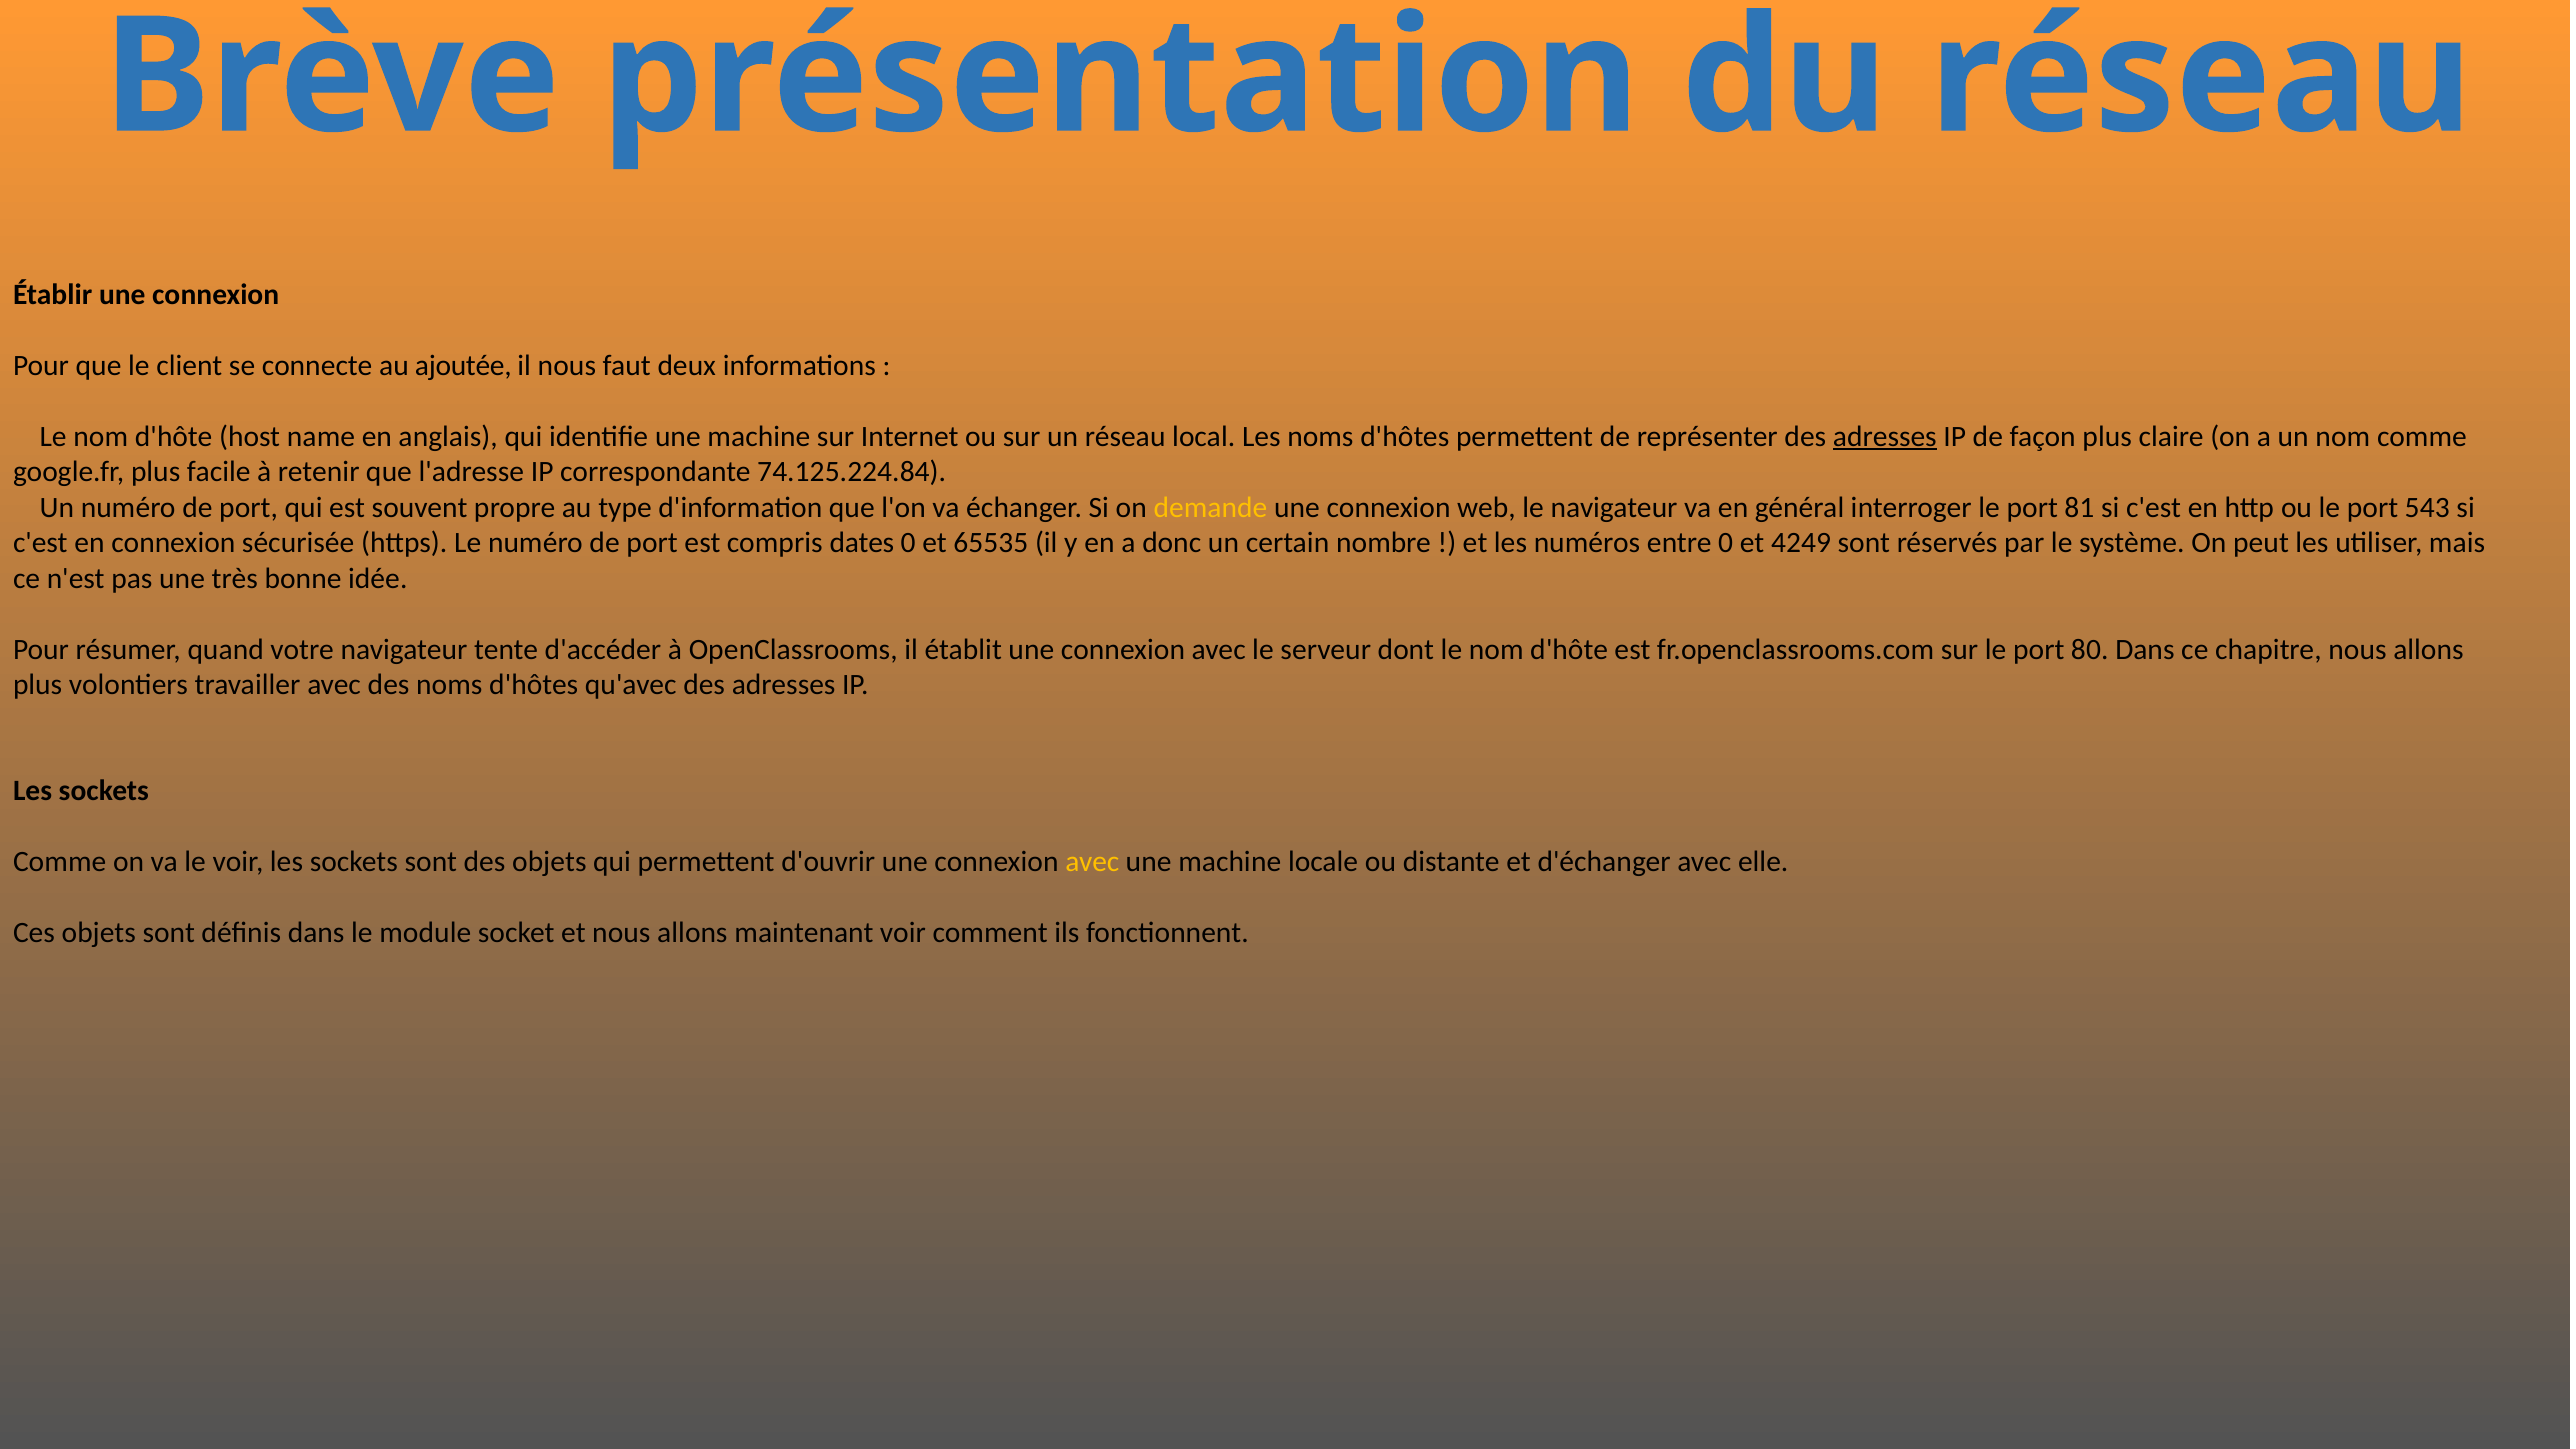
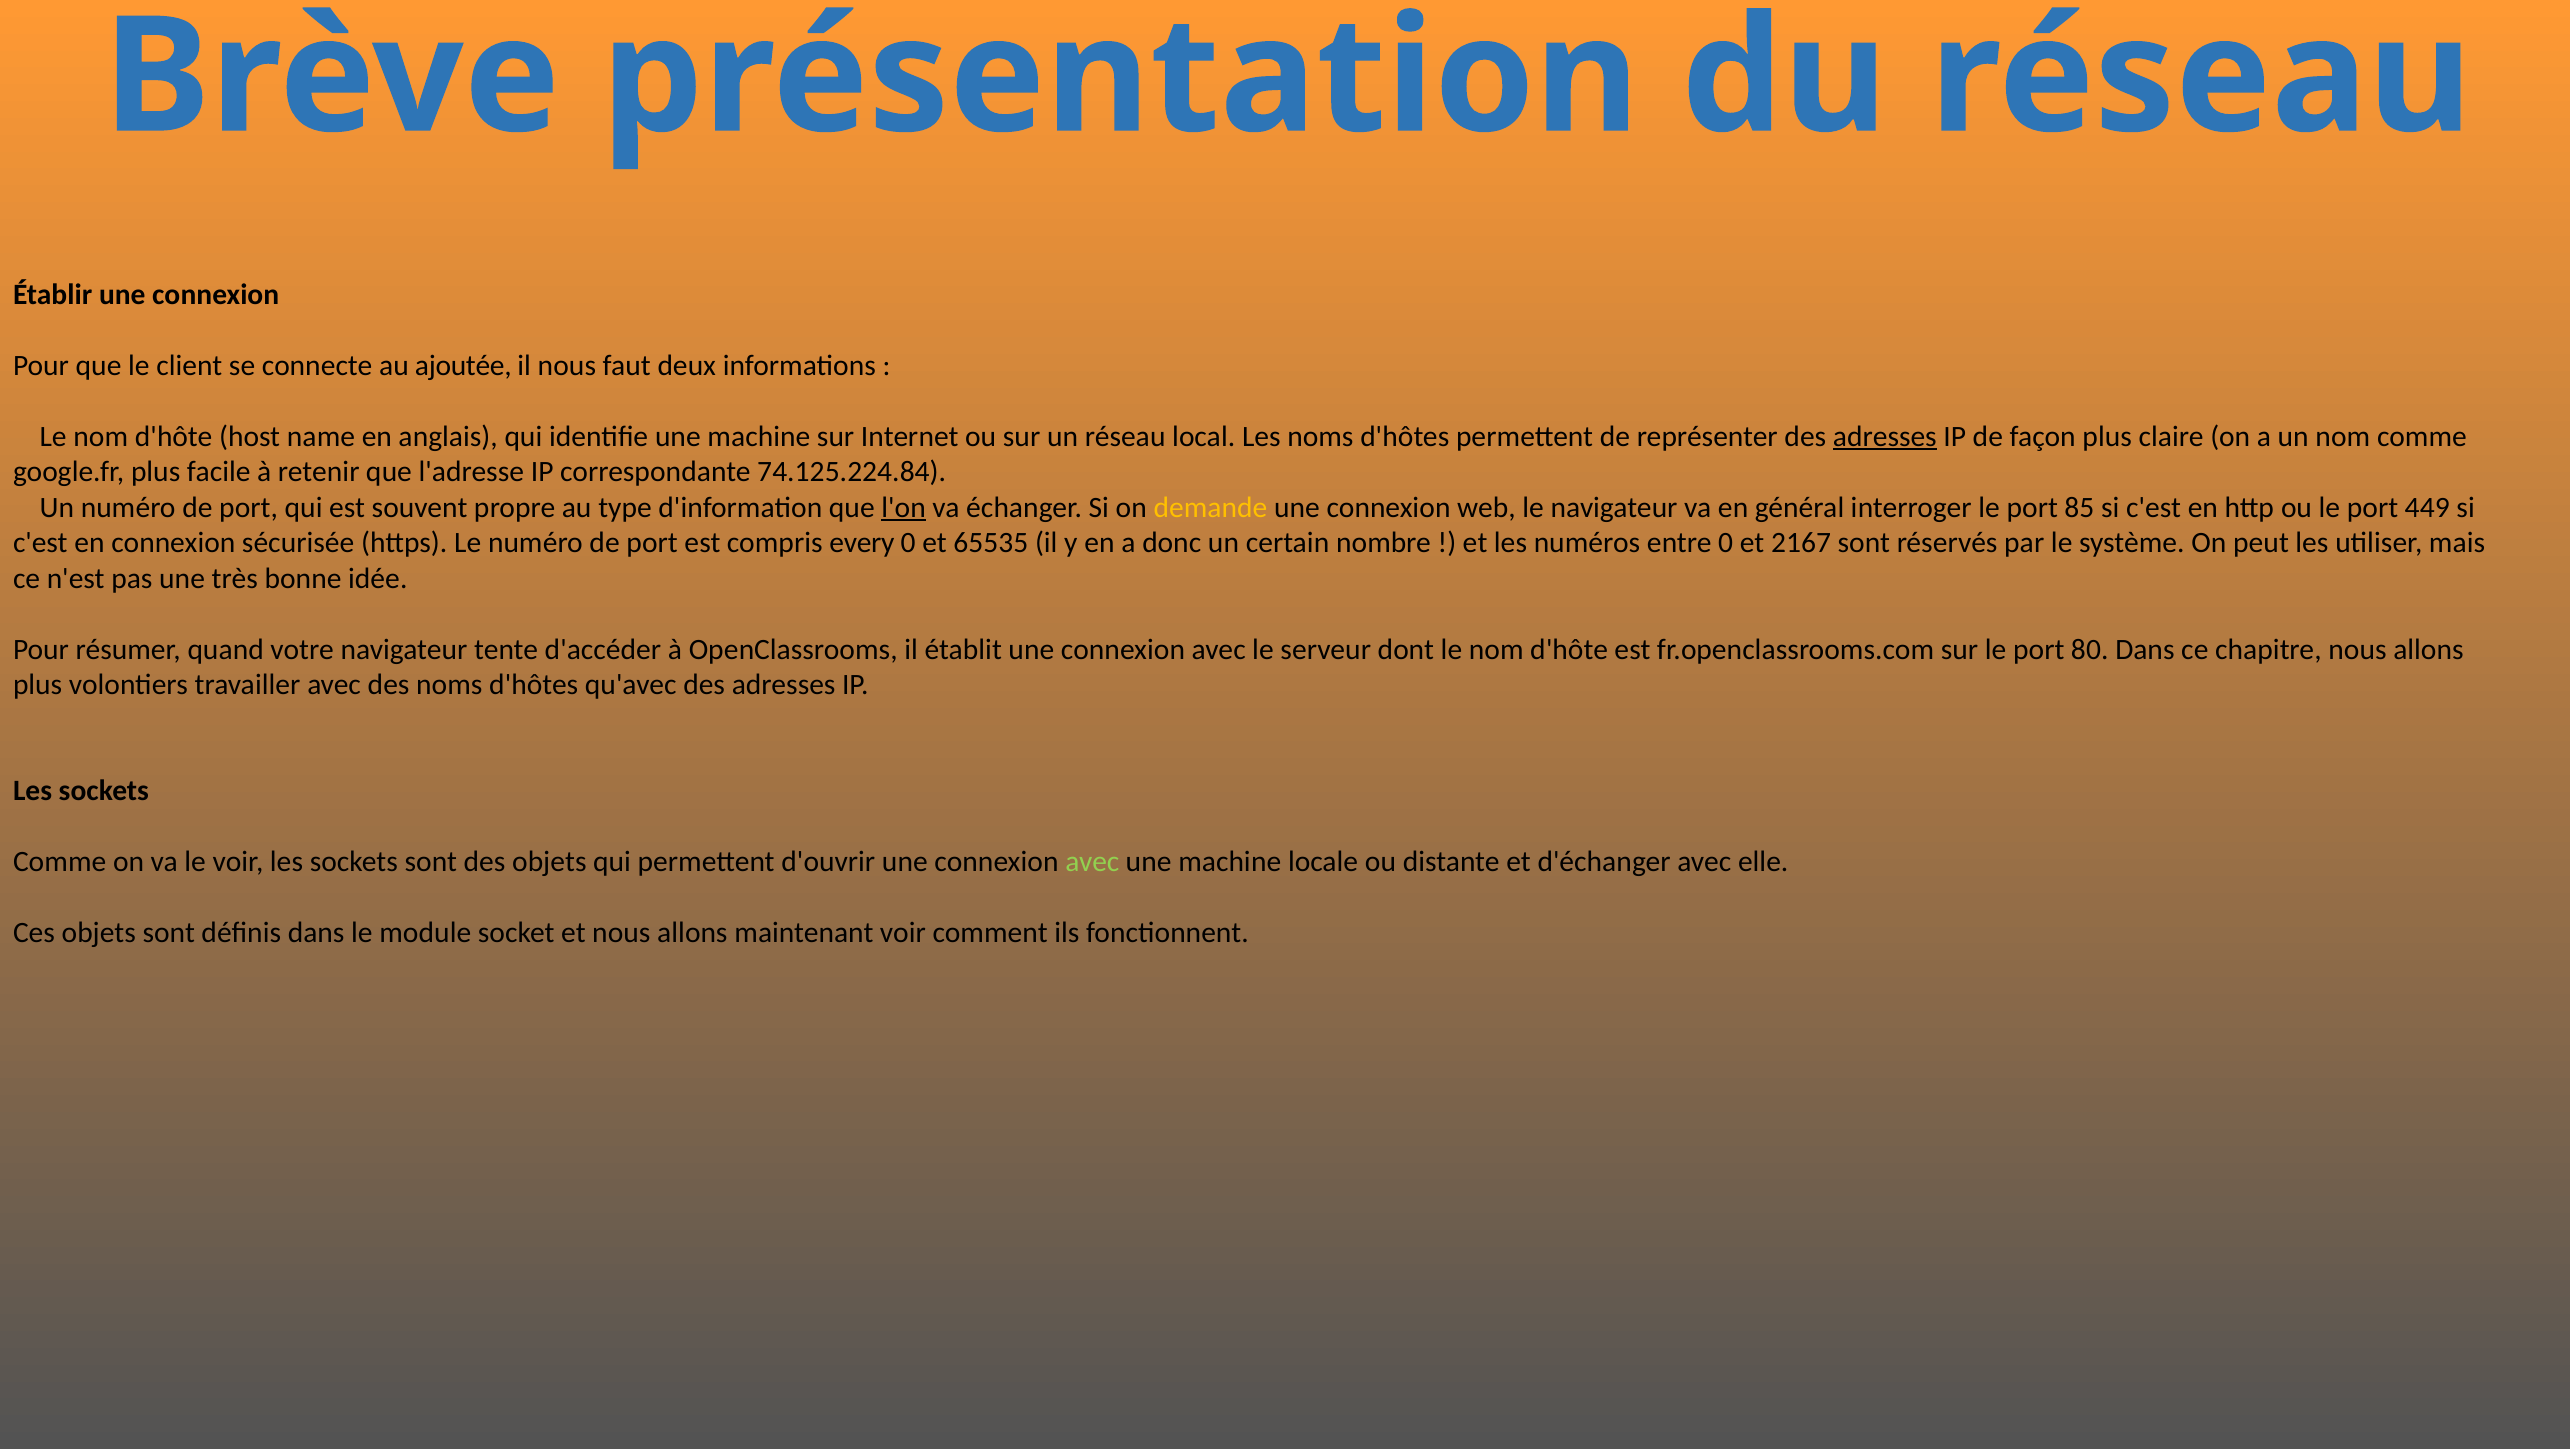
l'on underline: none -> present
81: 81 -> 85
543: 543 -> 449
dates: dates -> every
4249: 4249 -> 2167
avec at (1092, 862) colour: yellow -> light green
